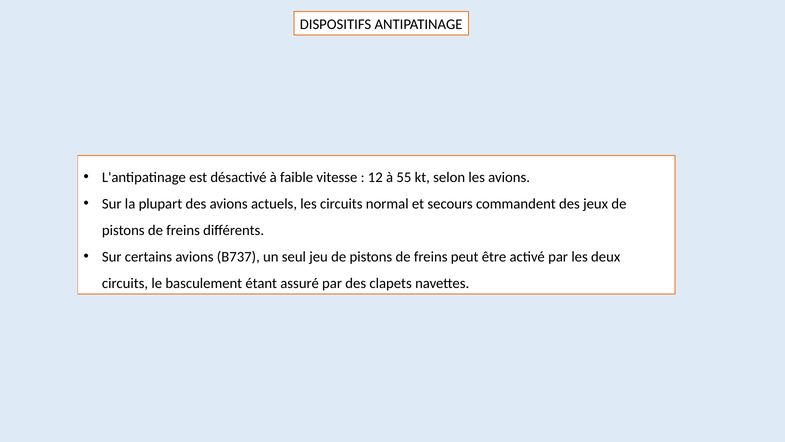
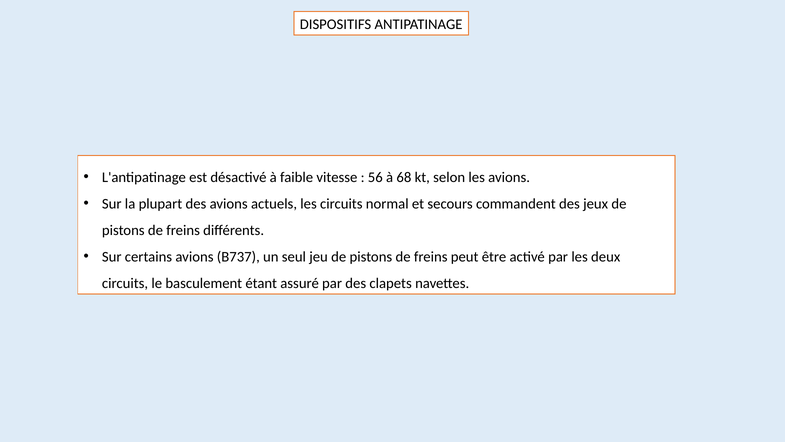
12: 12 -> 56
55: 55 -> 68
